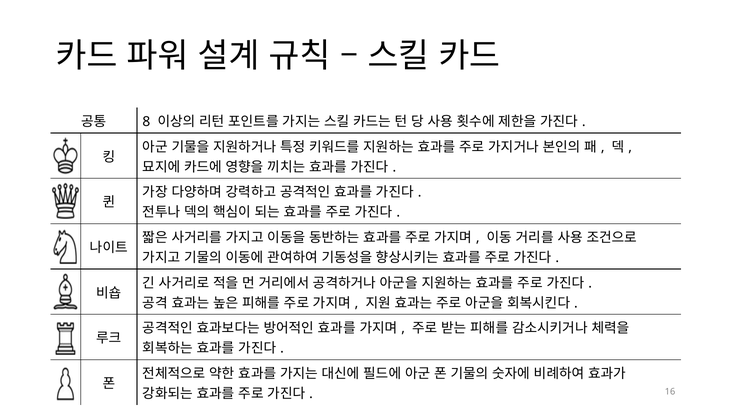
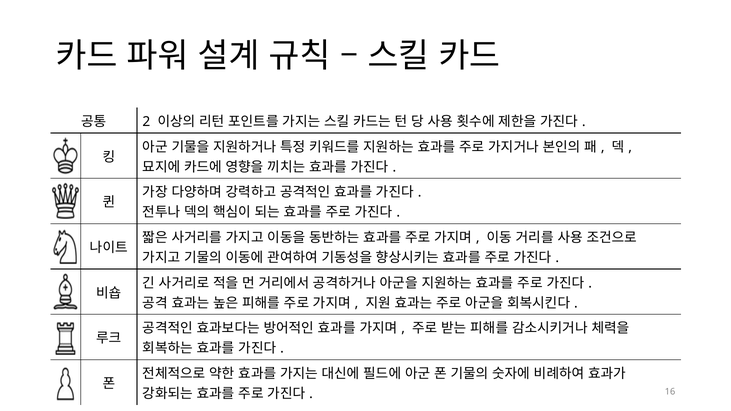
8: 8 -> 2
